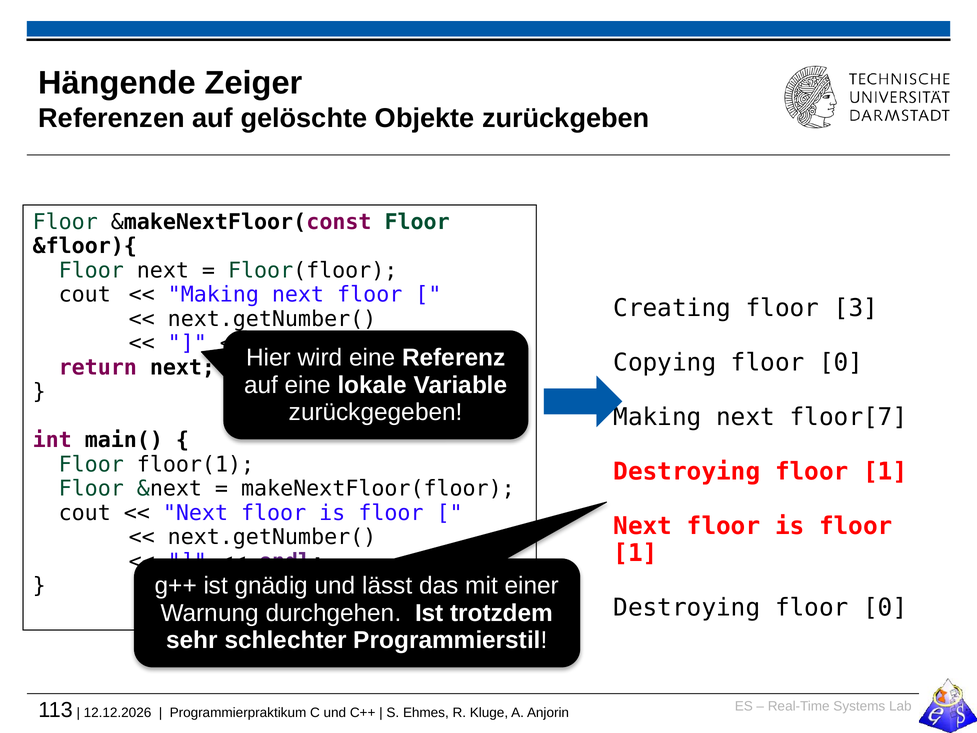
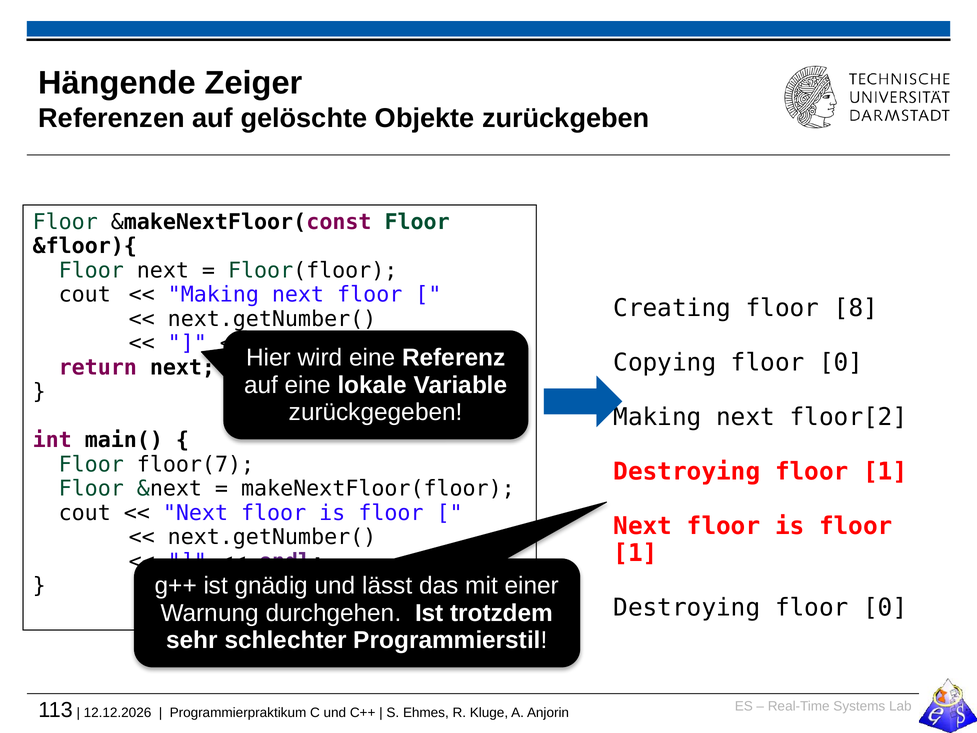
3: 3 -> 8
floor[7: floor[7 -> floor[2
floor(1: floor(1 -> floor(7
